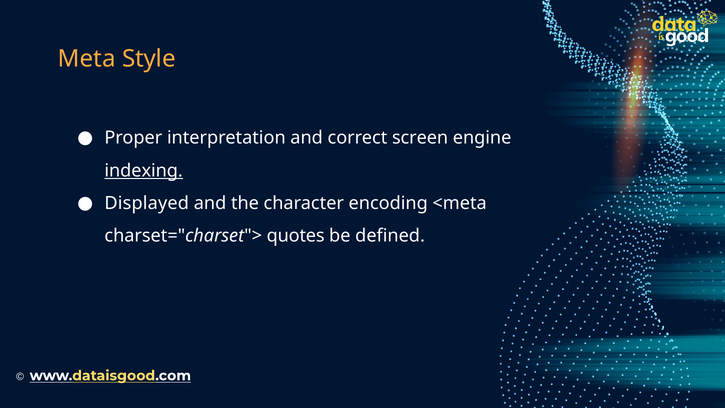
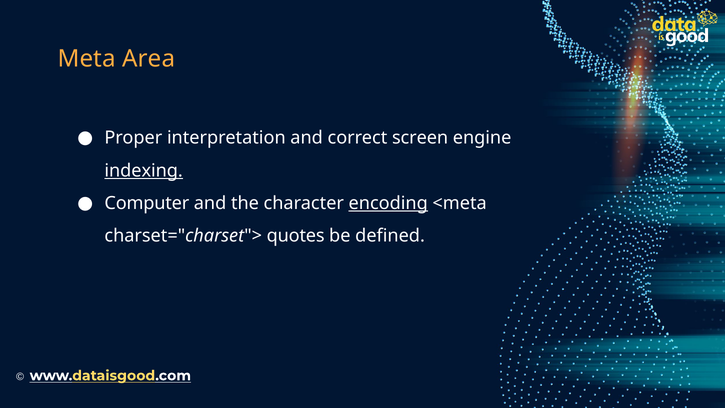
Style: Style -> Area
Displayed: Displayed -> Computer
encoding underline: none -> present
